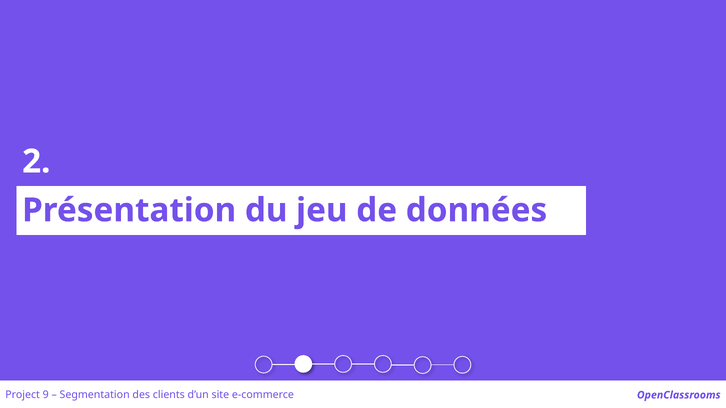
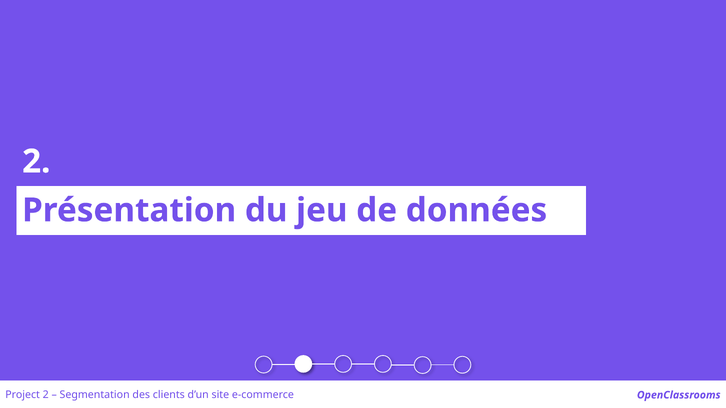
Project 9: 9 -> 2
